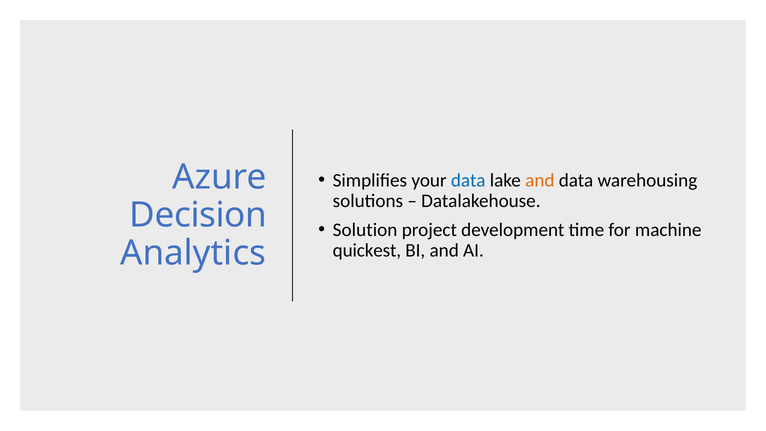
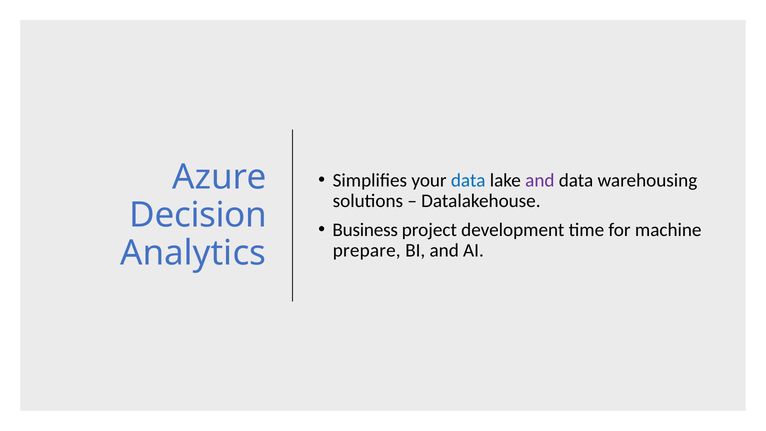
and at (540, 180) colour: orange -> purple
Solution: Solution -> Business
quickest: quickest -> prepare
